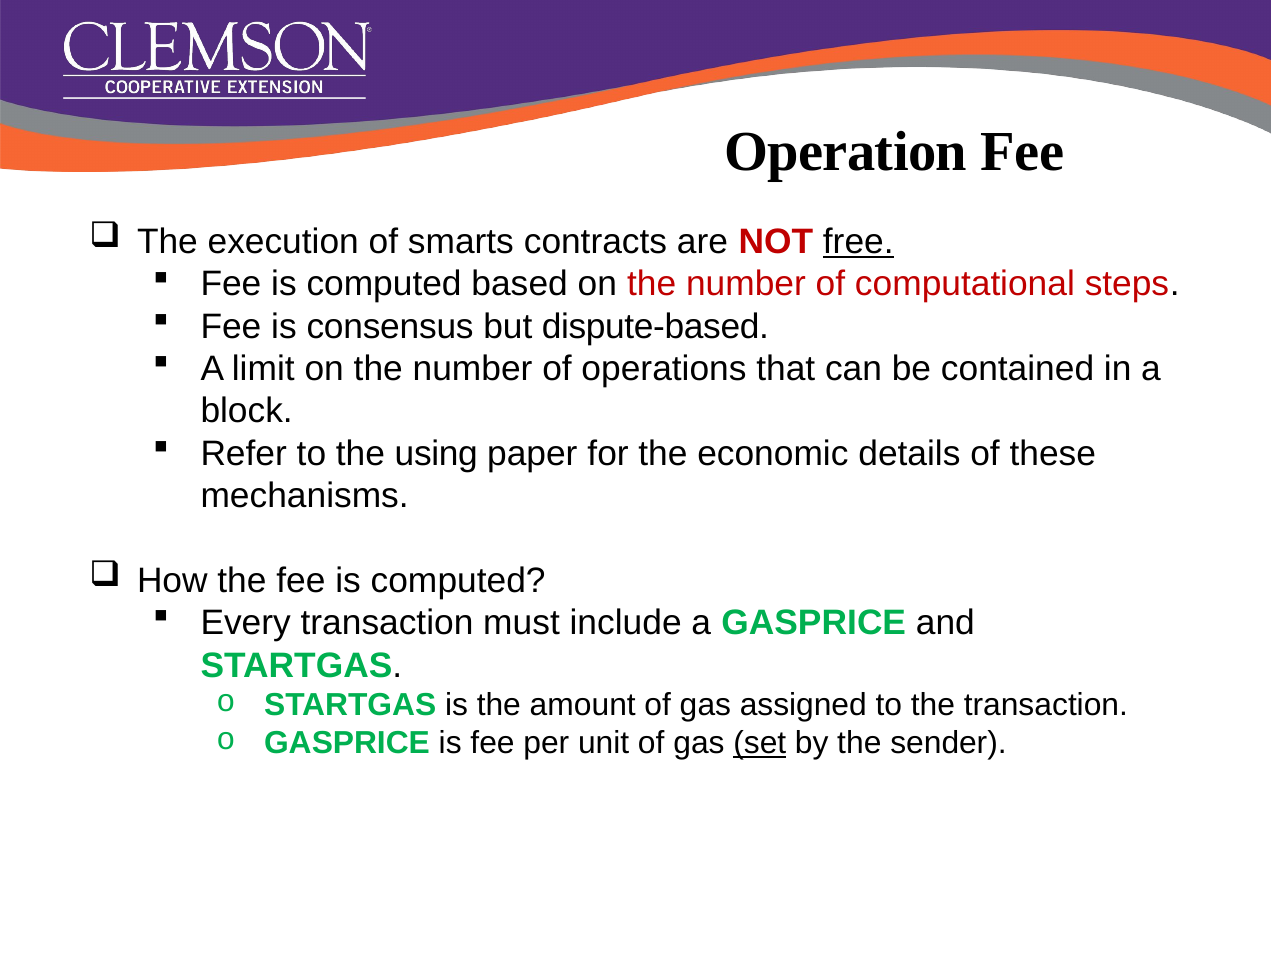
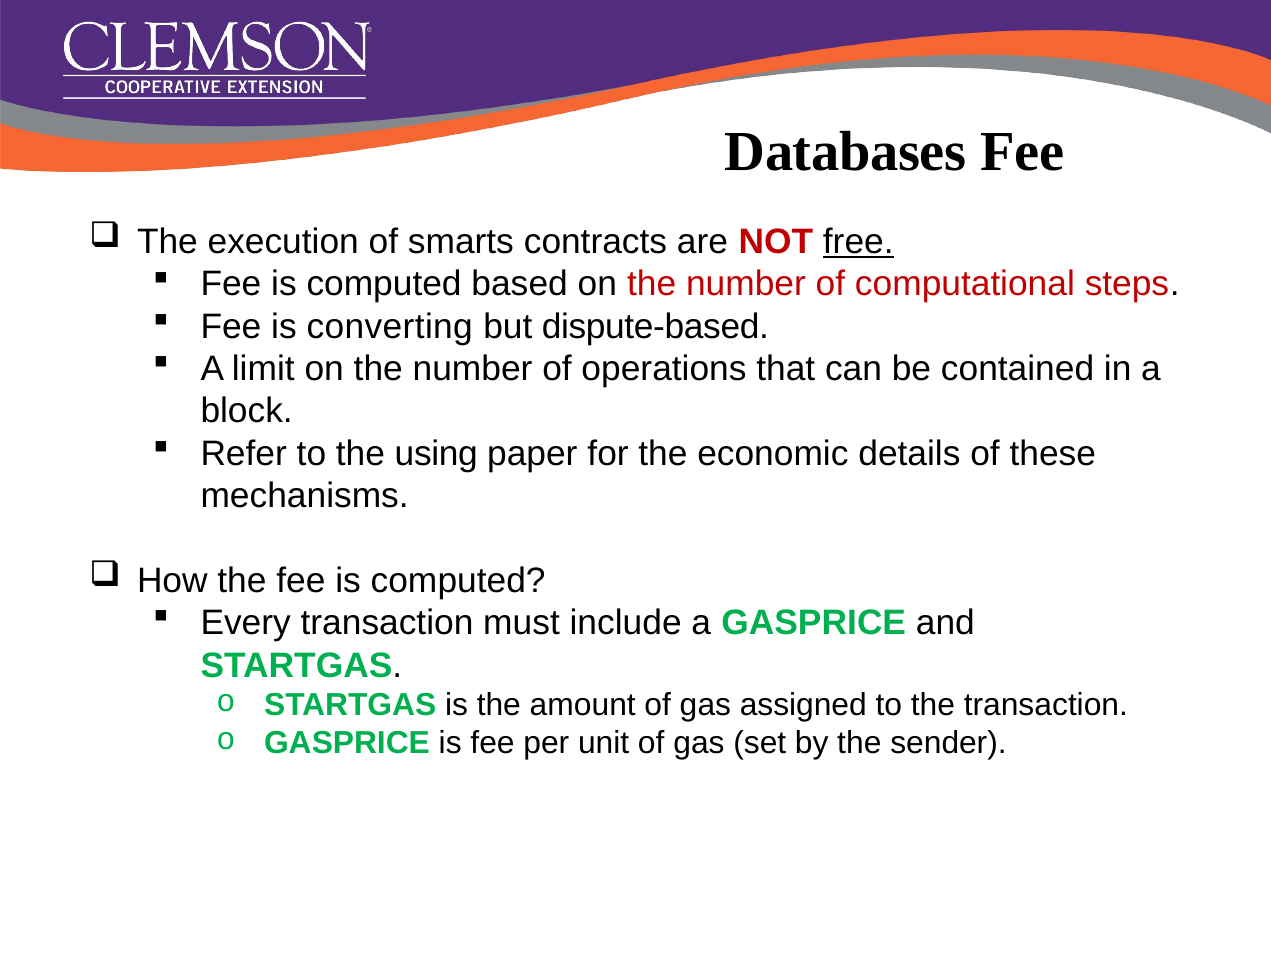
Operation: Operation -> Databases
consensus: consensus -> converting
set underline: present -> none
